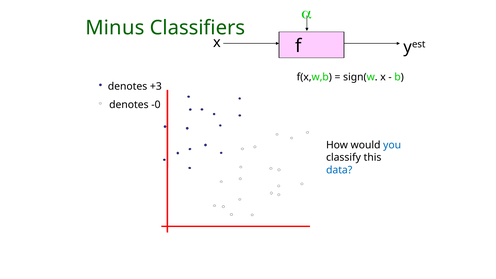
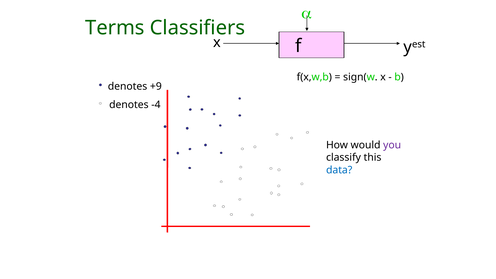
Minus: Minus -> Terms
+3: +3 -> +9
-0: -0 -> -4
you colour: blue -> purple
